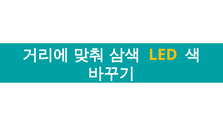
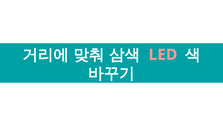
LED colour: yellow -> pink
